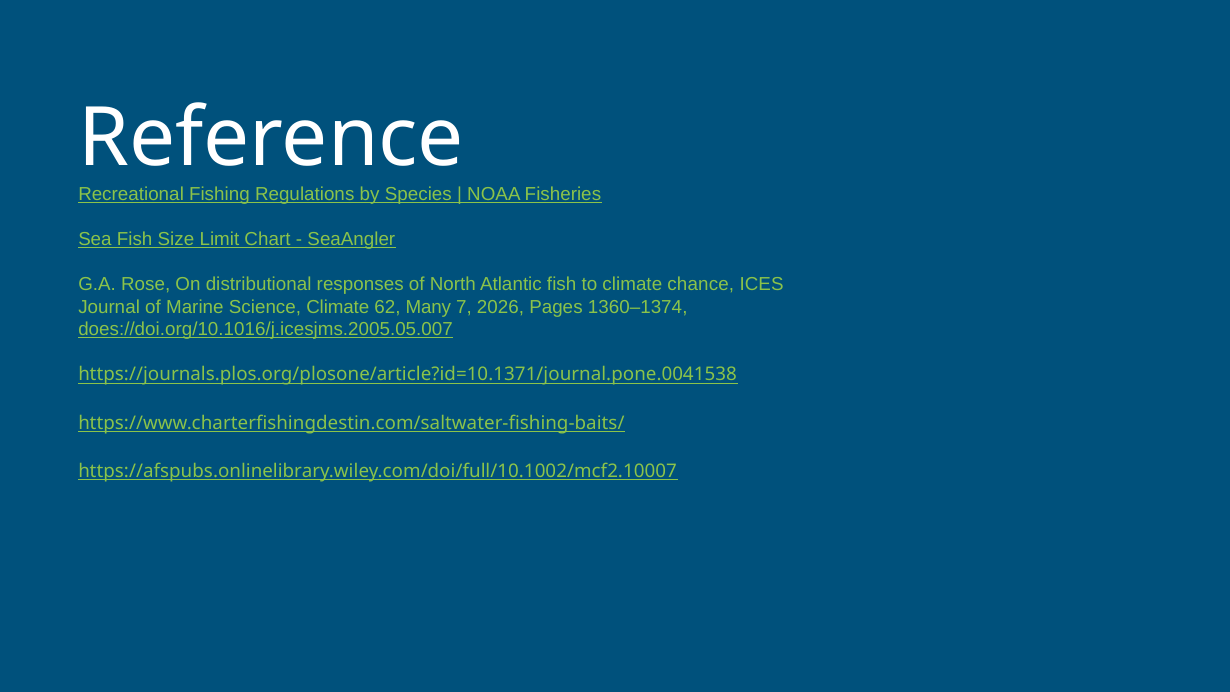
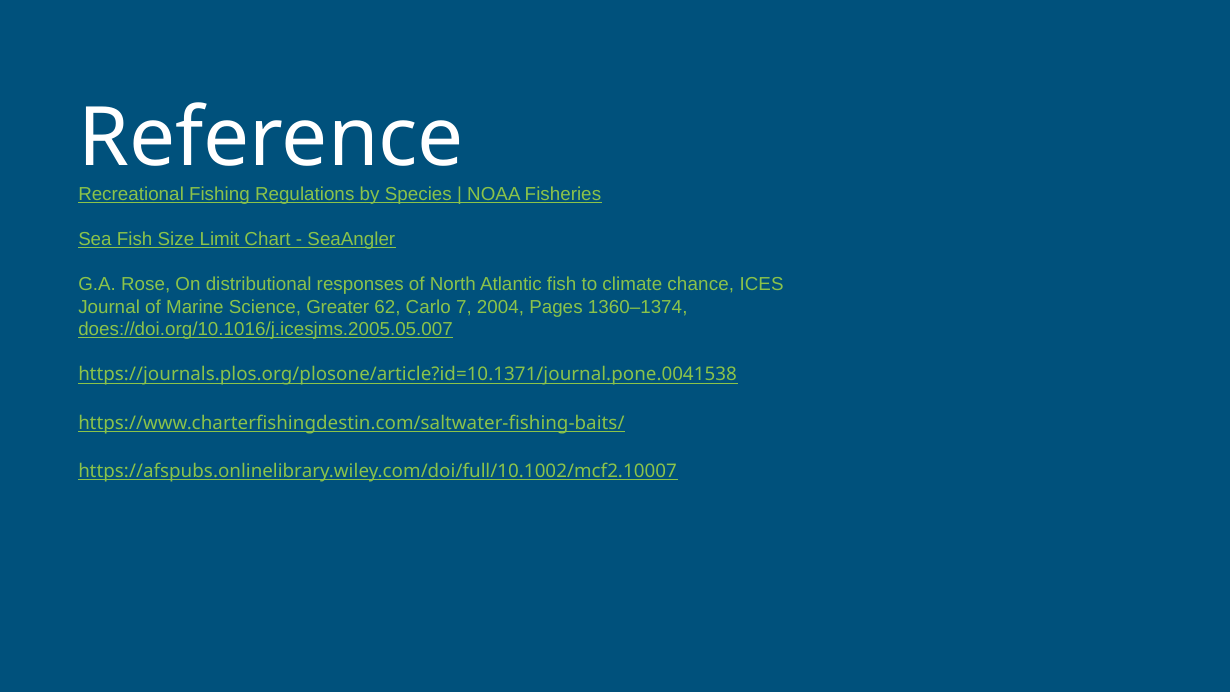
Science Climate: Climate -> Greater
Many: Many -> Carlo
2026: 2026 -> 2004
